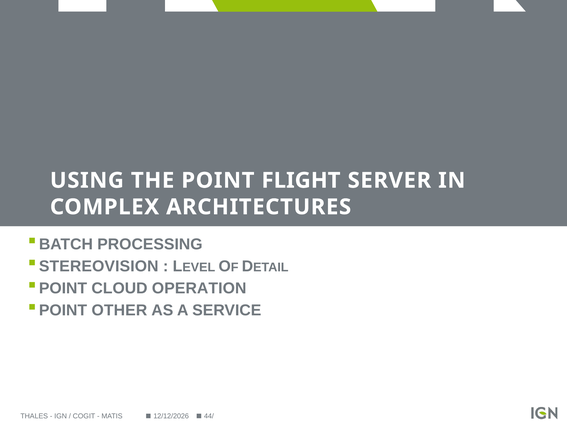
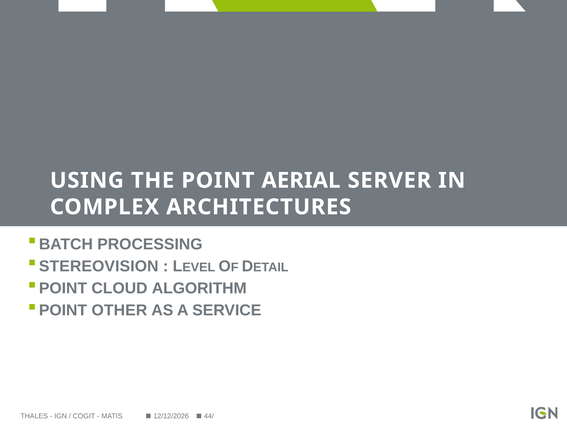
FLIGHT: FLIGHT -> AERIAL
OPERATION: OPERATION -> ALGORITHM
